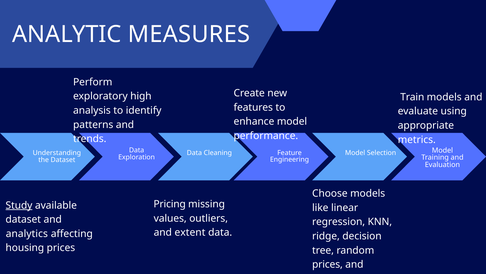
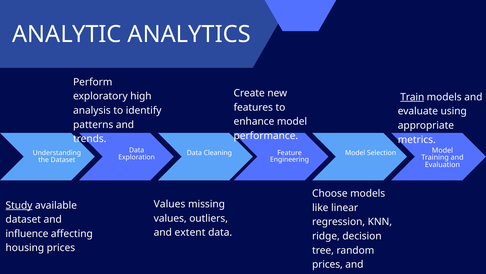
MEASURES: MEASURES -> ANALYTICS
Train underline: none -> present
Pricing at (170, 204): Pricing -> Values
analytics: analytics -> influence
